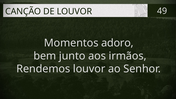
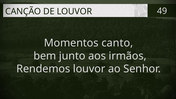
adoro: adoro -> canto
